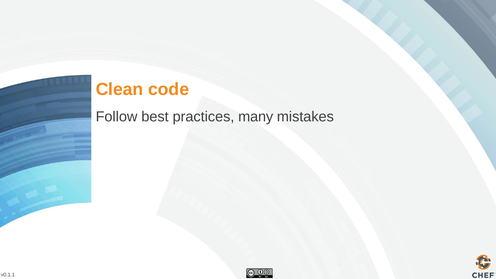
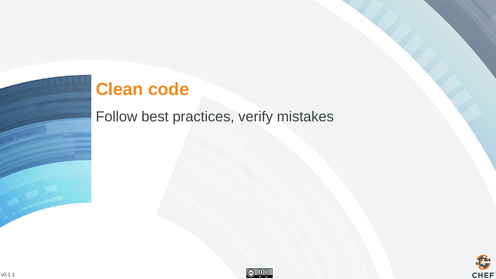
many: many -> verify
